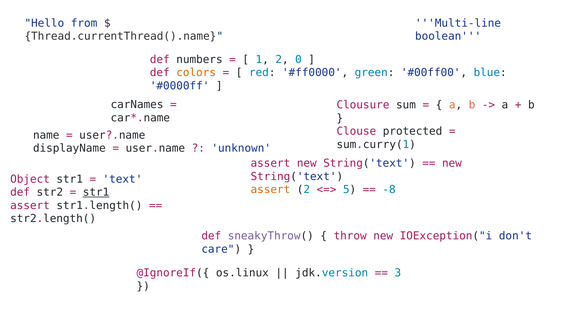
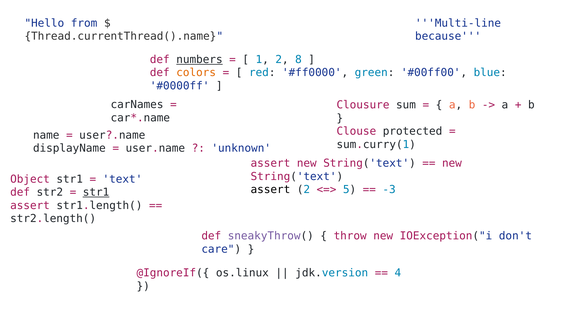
boolean: boolean -> because
numbers underline: none -> present
0: 0 -> 8
assert at (270, 190) colour: orange -> black
-8: -8 -> -3
3: 3 -> 4
